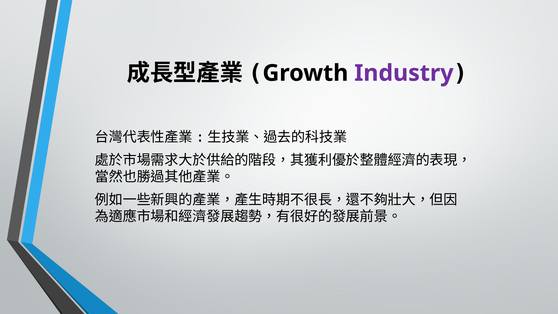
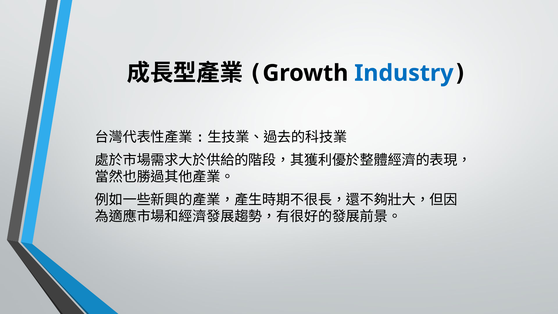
Industry colour: purple -> blue
